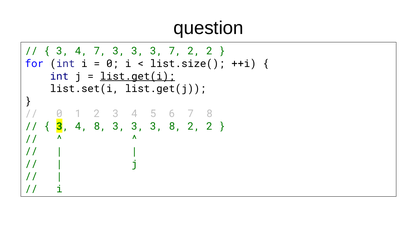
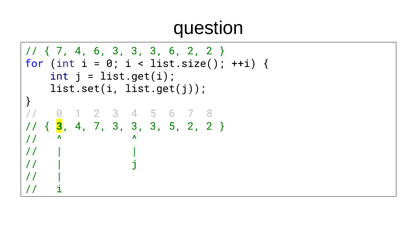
3 at (62, 51): 3 -> 7
4 7: 7 -> 6
3 7: 7 -> 6
list.get(i underline: present -> none
4 8: 8 -> 7
3 8: 8 -> 5
